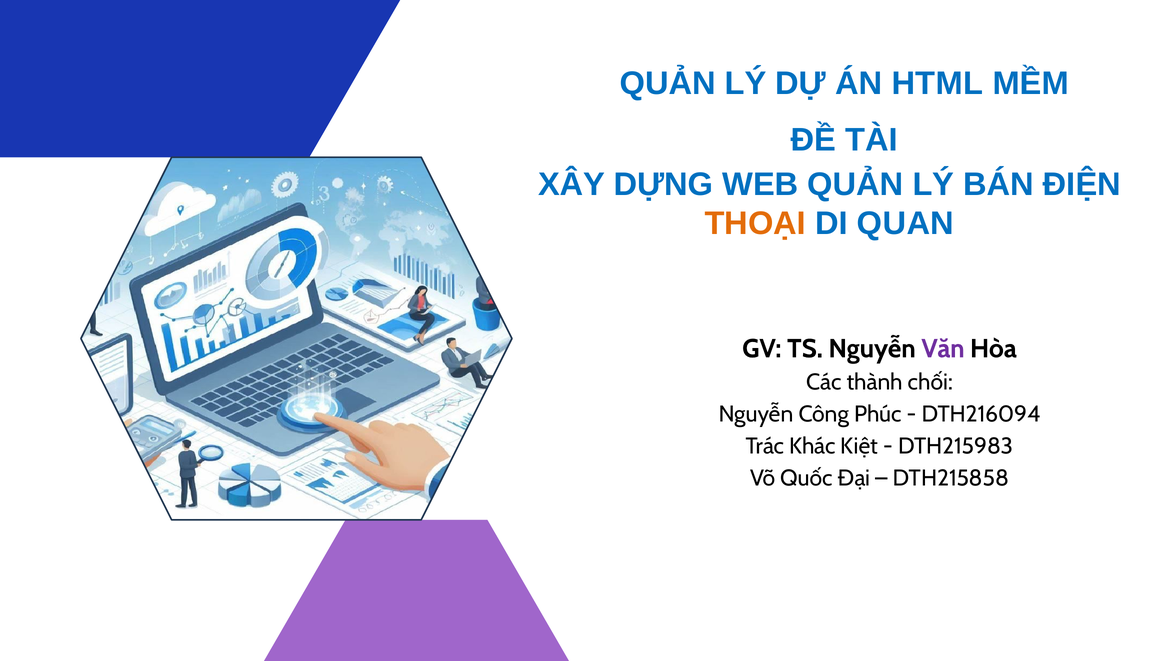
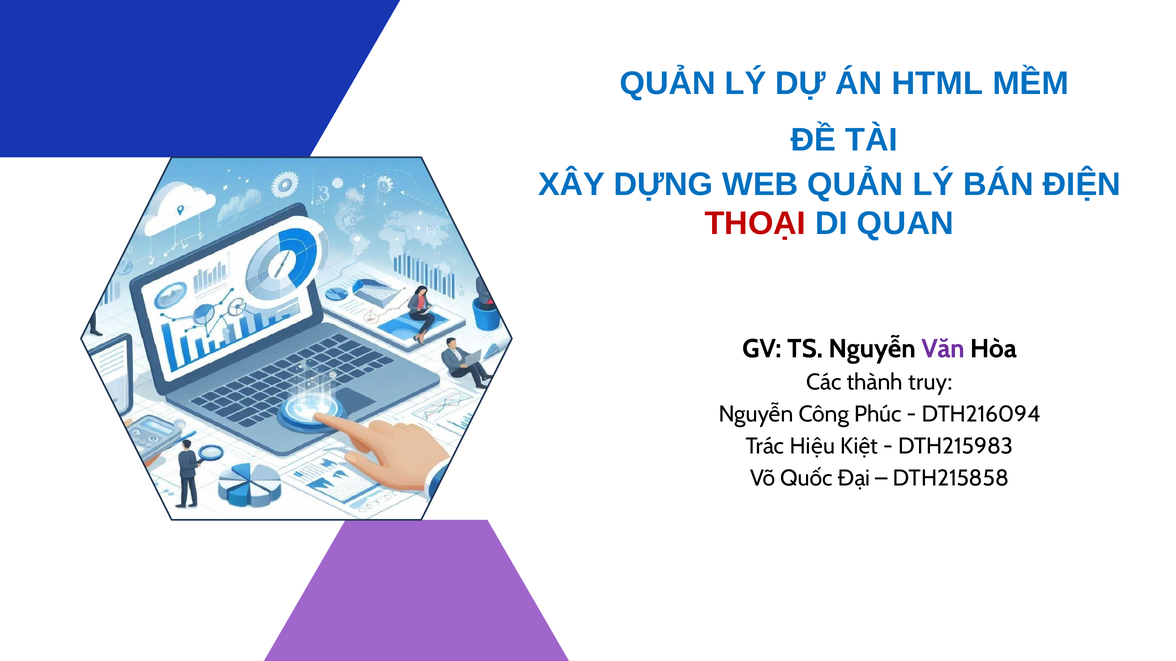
THOẠI colour: orange -> red
chối: chối -> truy
Khác: Khác -> Hiệu
